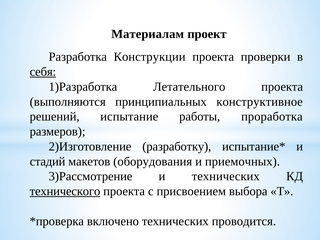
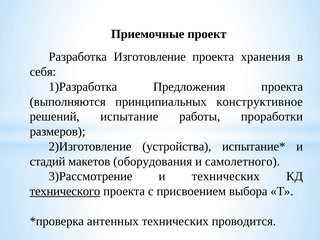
Материалам: Материалам -> Приемочные
Конструкции: Конструкции -> Изготовление
проверки: проверки -> хранения
себя underline: present -> none
Летательного: Летательного -> Предложения
проработка: проработка -> проработки
разработку: разработку -> устройства
приемочных: приемочных -> самолетного
включено: включено -> антенных
